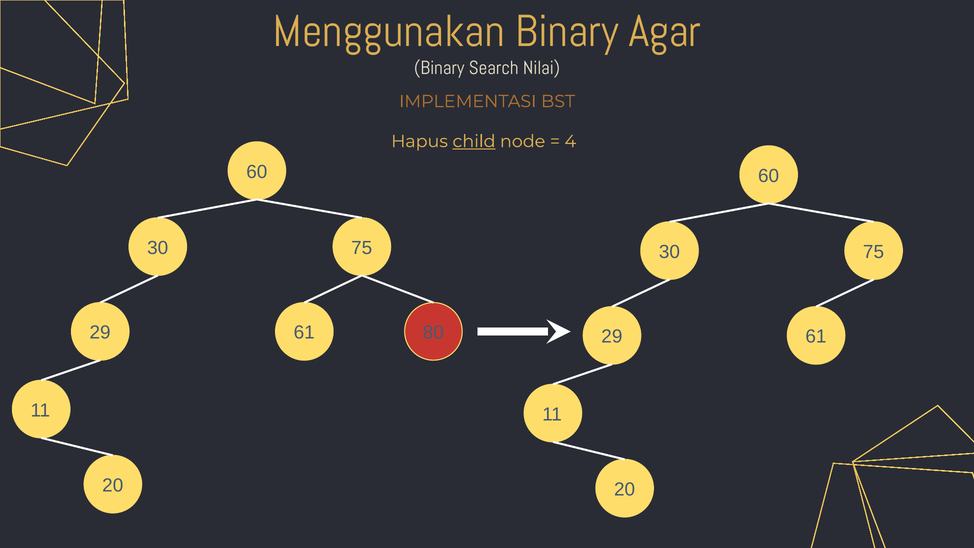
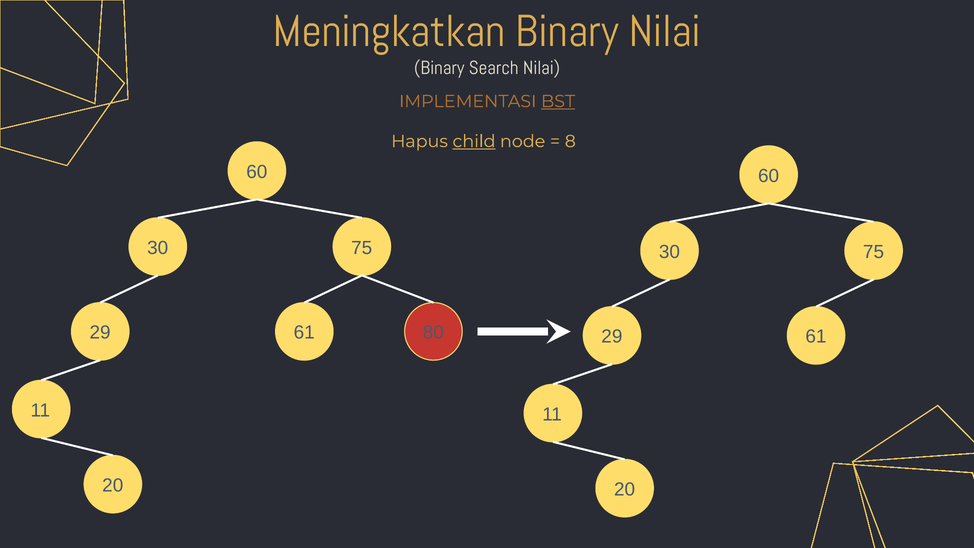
Menggunakan: Menggunakan -> Meningkatkan
Binary Agar: Agar -> Nilai
BST underline: none -> present
4: 4 -> 8
